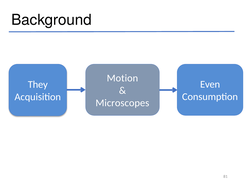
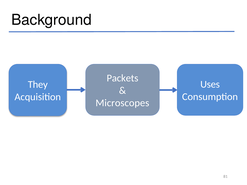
Motion: Motion -> Packets
Even: Even -> Uses
